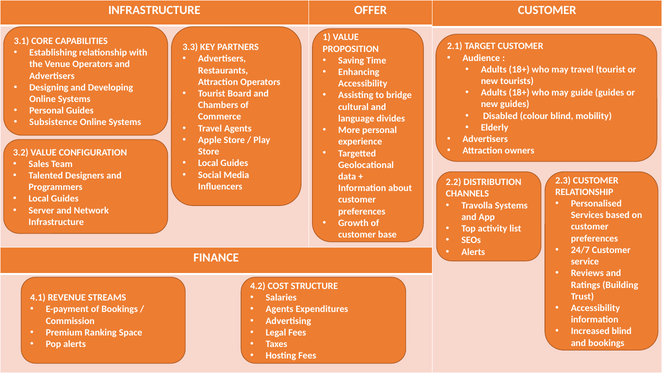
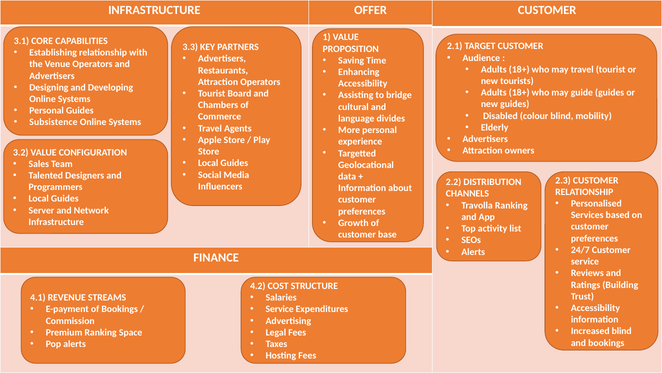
Travolla Systems: Systems -> Ranking
Agents at (280, 309): Agents -> Service
